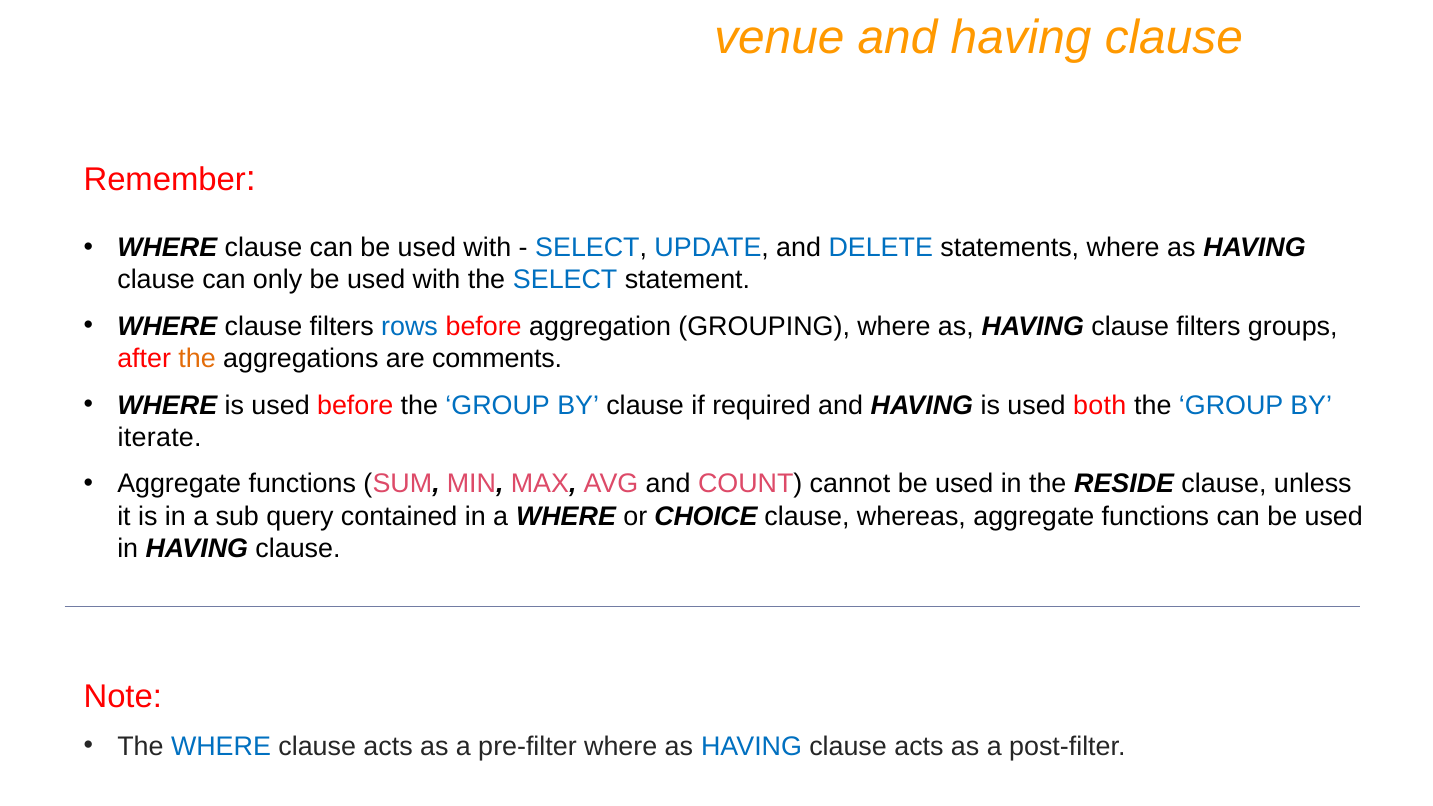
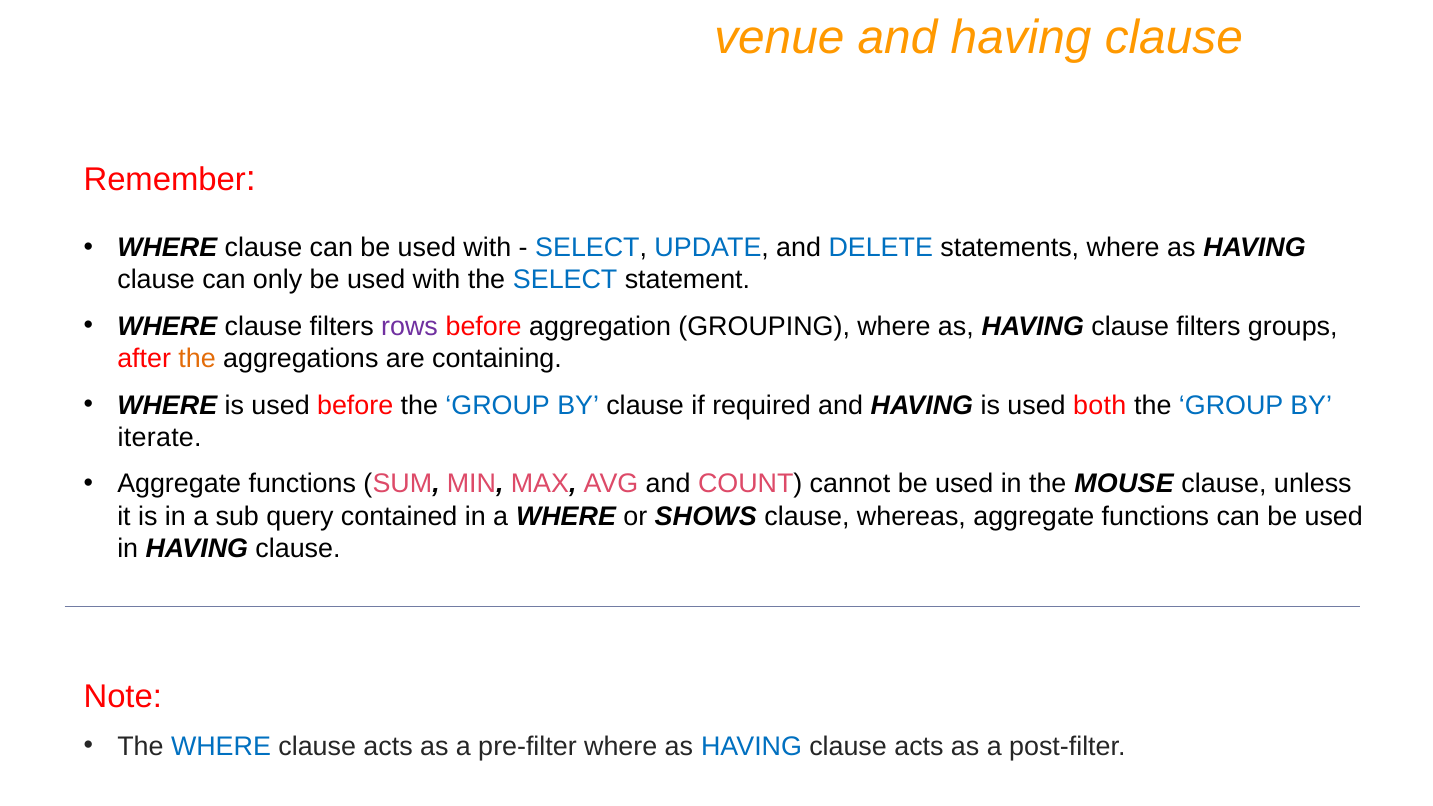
rows colour: blue -> purple
comments: comments -> containing
RESIDE: RESIDE -> MOUSE
CHOICE: CHOICE -> SHOWS
